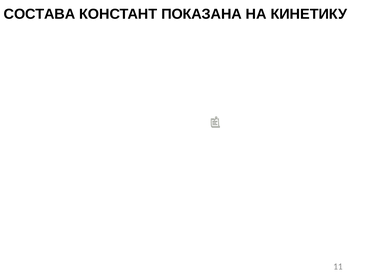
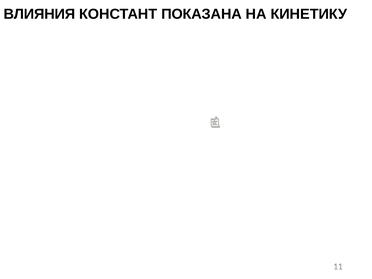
СОСТАВА: СОСТАВА -> ВЛИЯНИЯ
